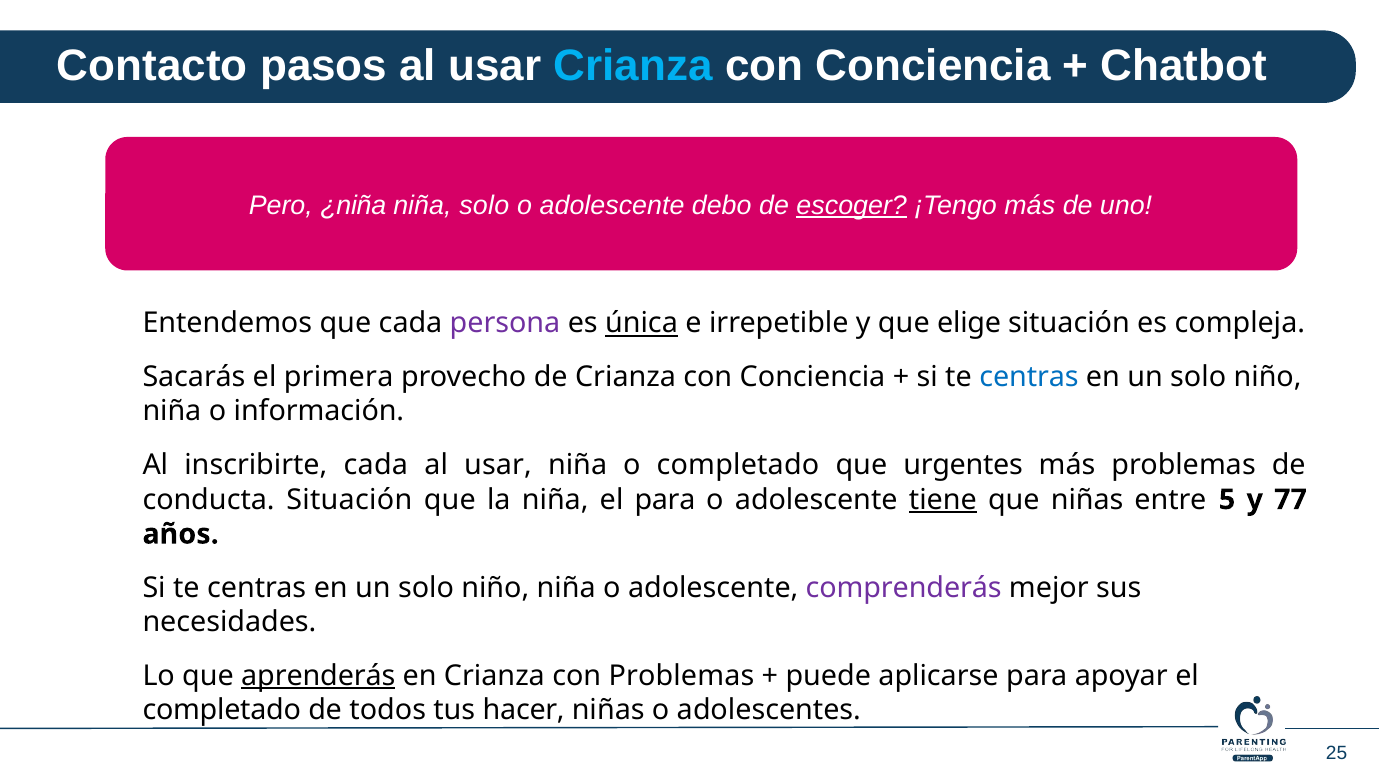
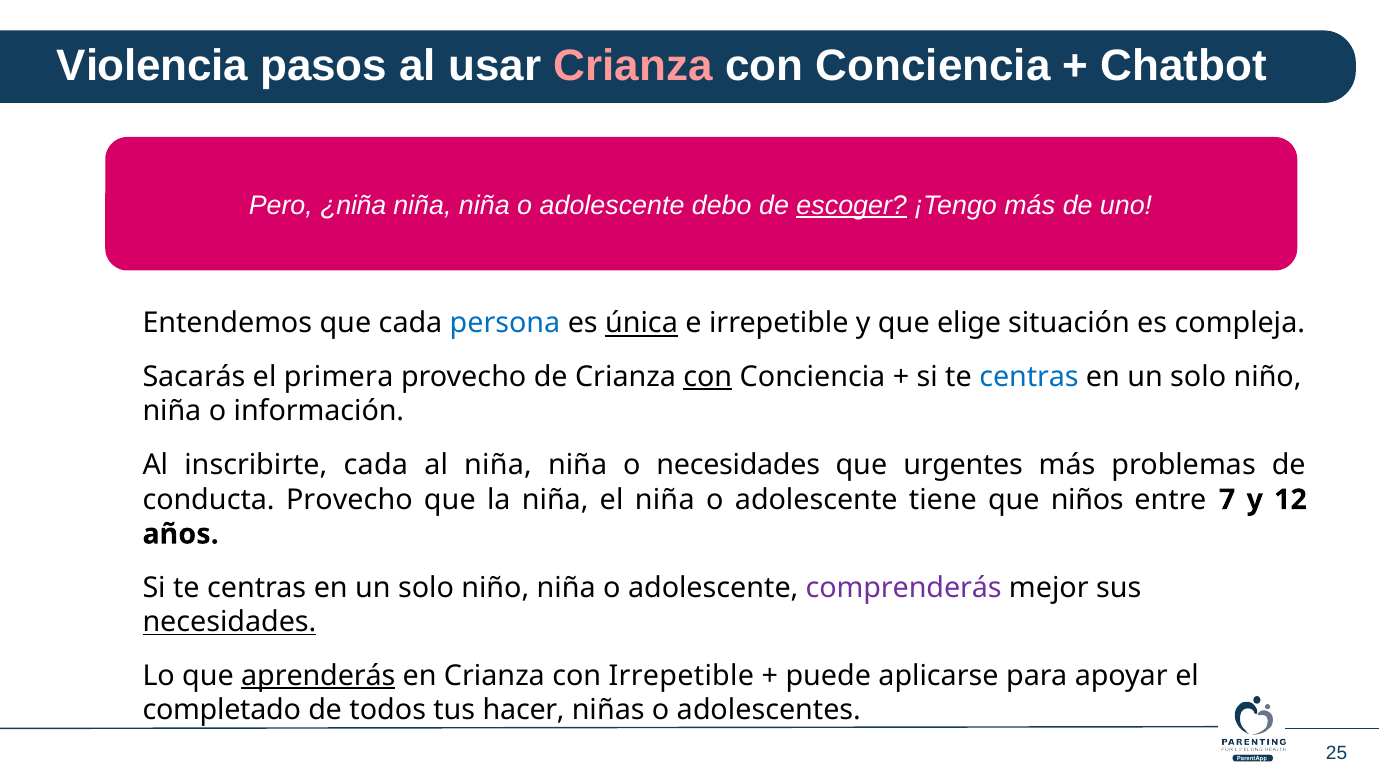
Contacto: Contacto -> Violencia
Crianza at (633, 66) colour: light blue -> pink
solo at (484, 205): solo -> niña
persona colour: purple -> blue
con at (708, 377) underline: none -> present
usar at (498, 465): usar -> niña
o completado: completado -> necesidades
conducta Situación: Situación -> Provecho
el para: para -> niña
tiene underline: present -> none
que niñas: niñas -> niños
5: 5 -> 7
77: 77 -> 12
necesidades at (229, 622) underline: none -> present
con Problemas: Problemas -> Irrepetible
